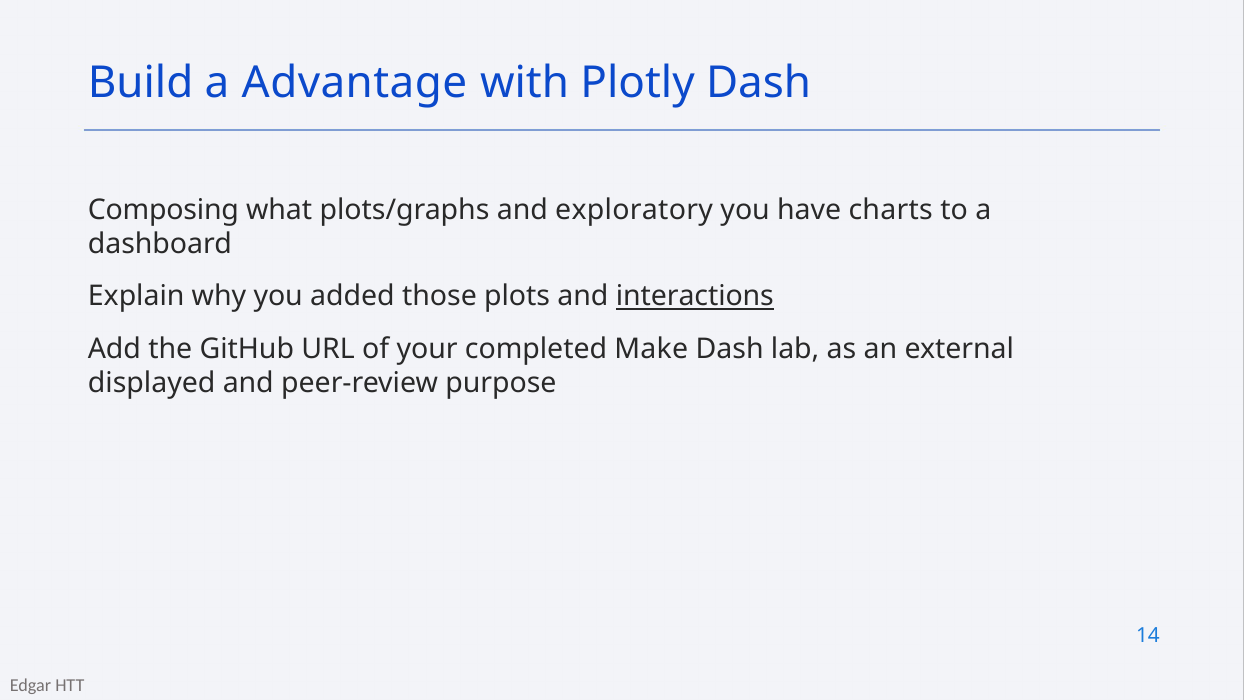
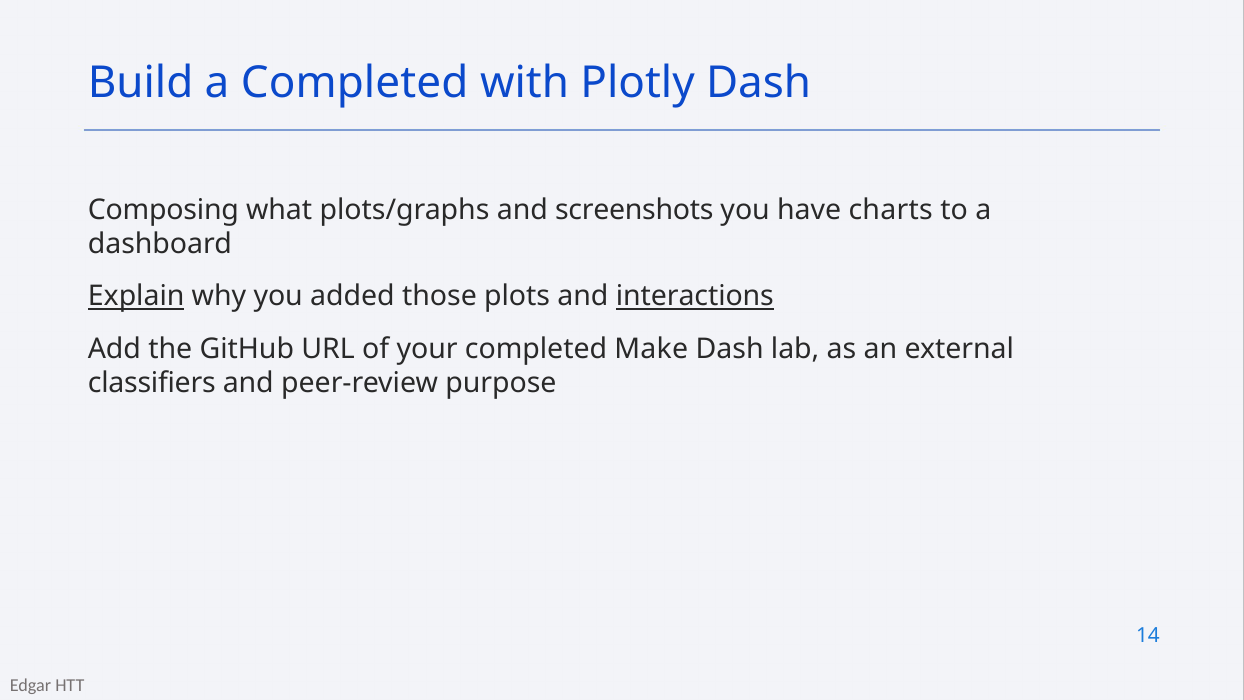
a Advantage: Advantage -> Completed
exploratory: exploratory -> screenshots
Explain underline: none -> present
displayed: displayed -> classifiers
